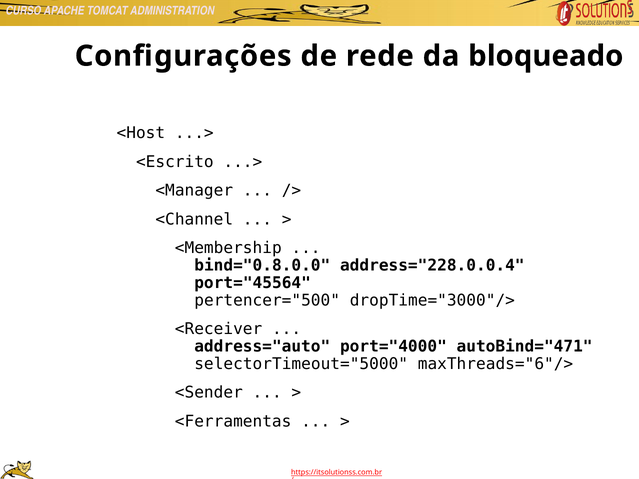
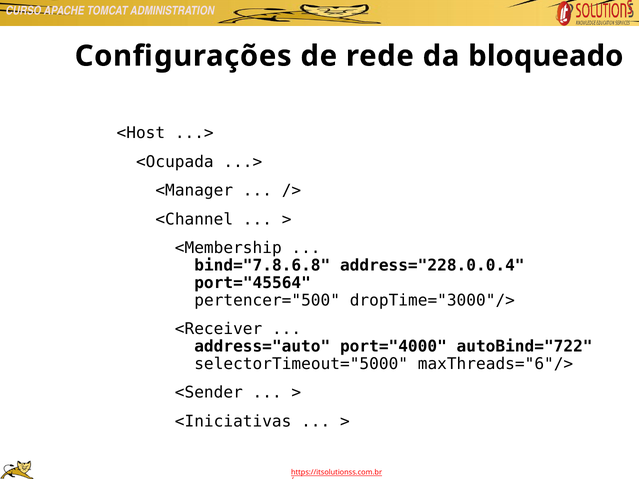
<Escrito: <Escrito -> <Ocupada
bind="0.8.0.0: bind="0.8.0.0 -> bind="7.8.6.8
autoBind="471: autoBind="471 -> autoBind="722
<Ferramentas: <Ferramentas -> <Iniciativas
